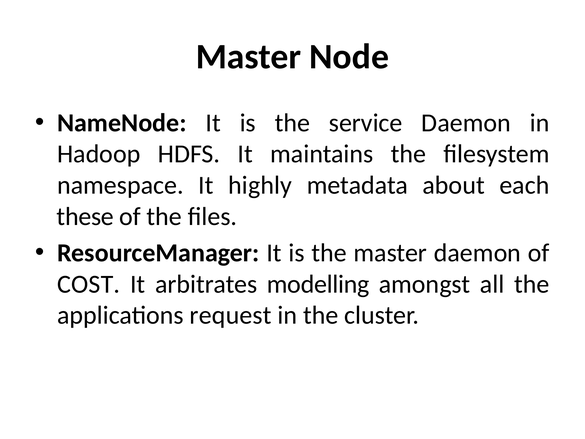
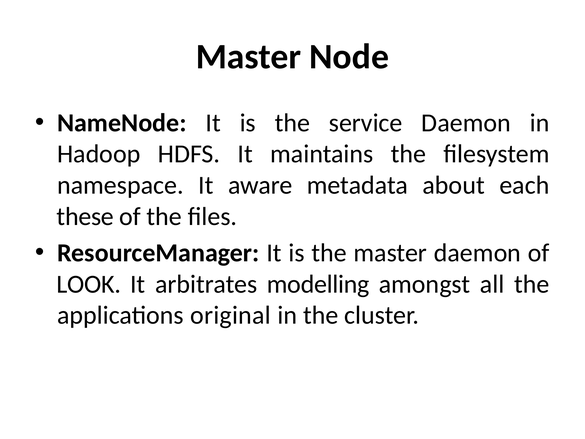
highly: highly -> aware
COST: COST -> LOOK
request: request -> original
